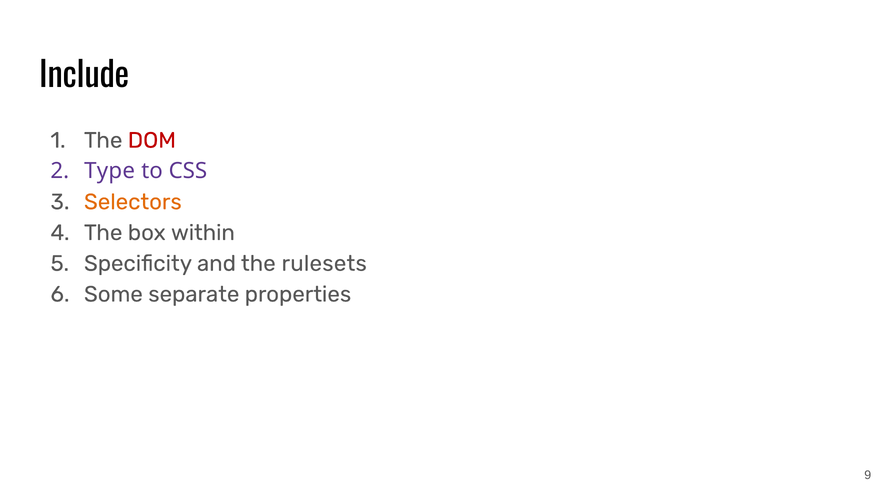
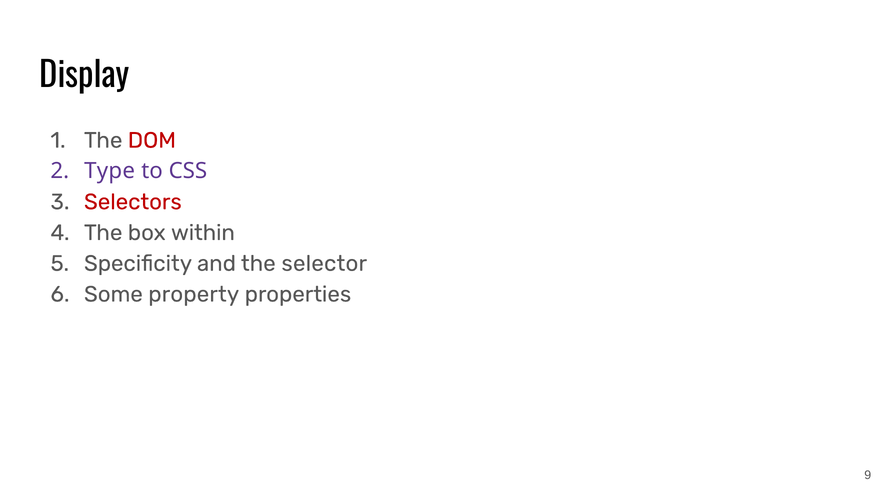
Include: Include -> Display
Selectors colour: orange -> red
rulesets: rulesets -> selector
separate: separate -> property
